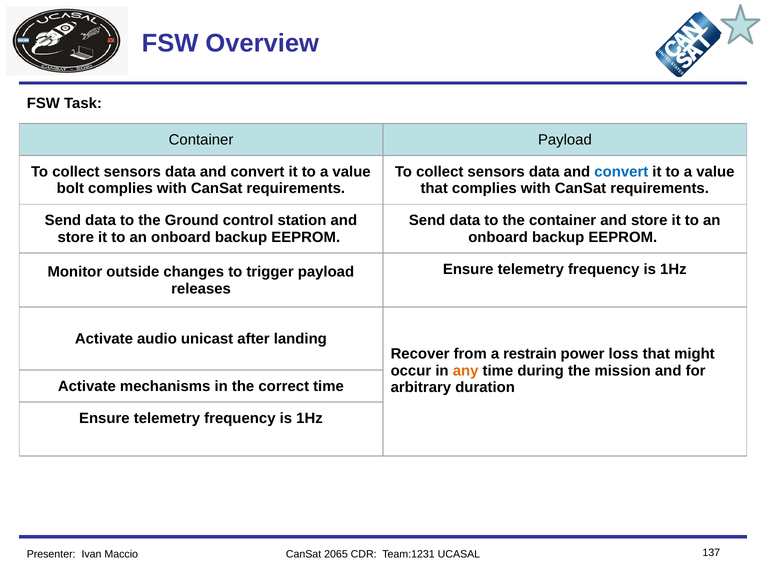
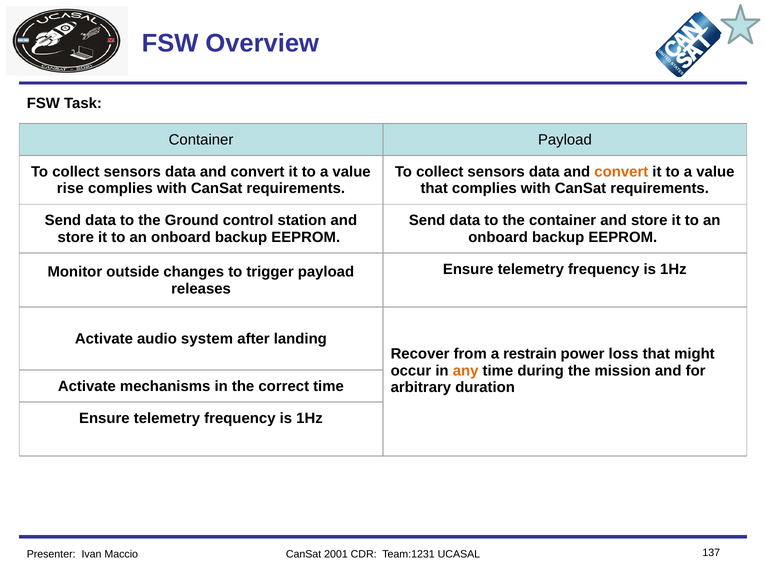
convert at (621, 172) colour: blue -> orange
bolt: bolt -> rise
unicast: unicast -> system
2065: 2065 -> 2001
